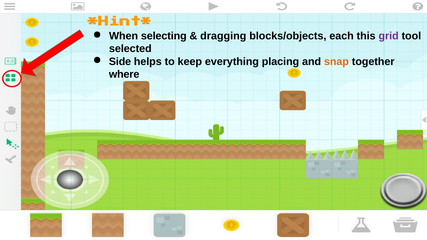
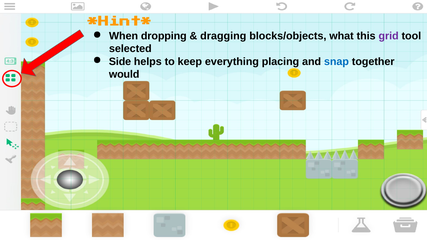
selecting: selecting -> dropping
each: each -> what
snap colour: orange -> blue
where: where -> would
